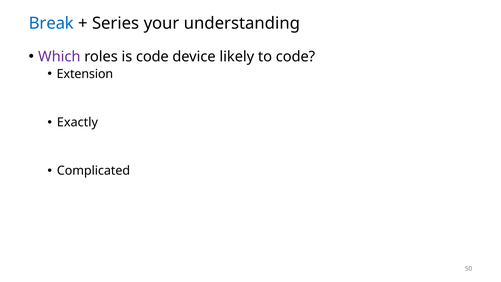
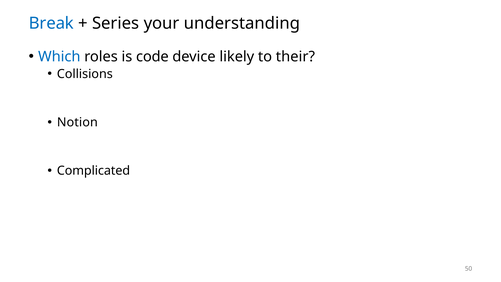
Which colour: purple -> blue
to code: code -> their
Extension: Extension -> Collisions
Exactly: Exactly -> Notion
